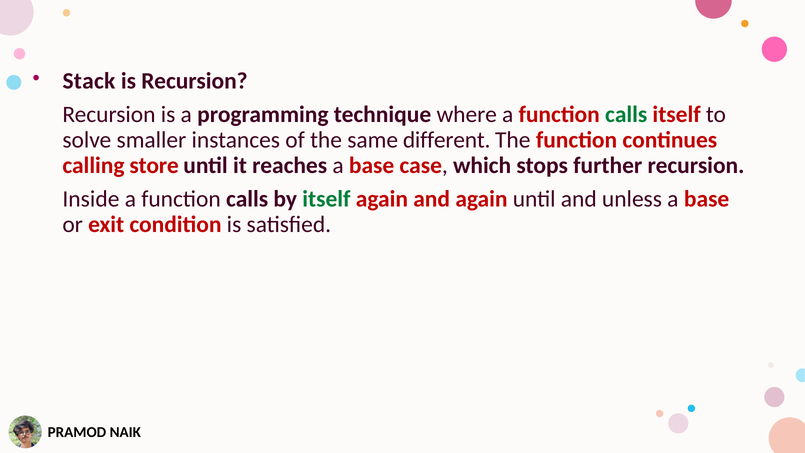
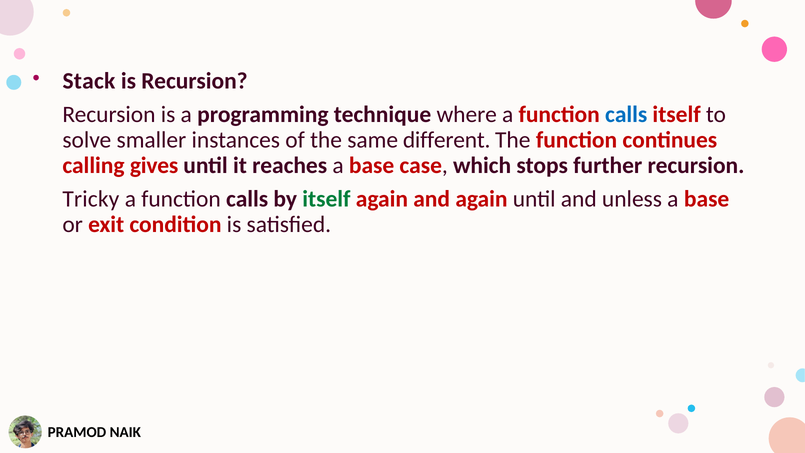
calls at (626, 115) colour: green -> blue
store: store -> gives
Inside: Inside -> Tricky
